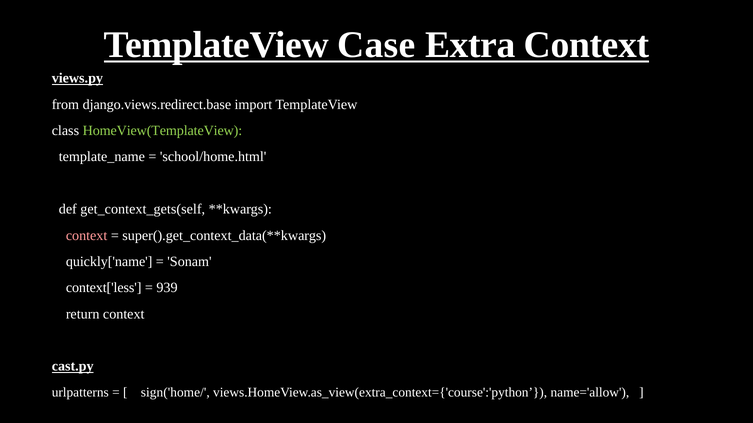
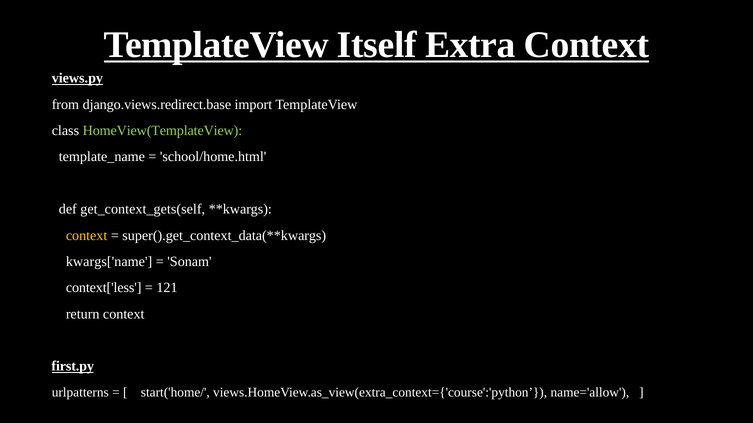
Case: Case -> Itself
context at (87, 236) colour: pink -> yellow
quickly['name: quickly['name -> kwargs['name
939: 939 -> 121
cast.py: cast.py -> first.py
sign('home/: sign('home/ -> start('home/
